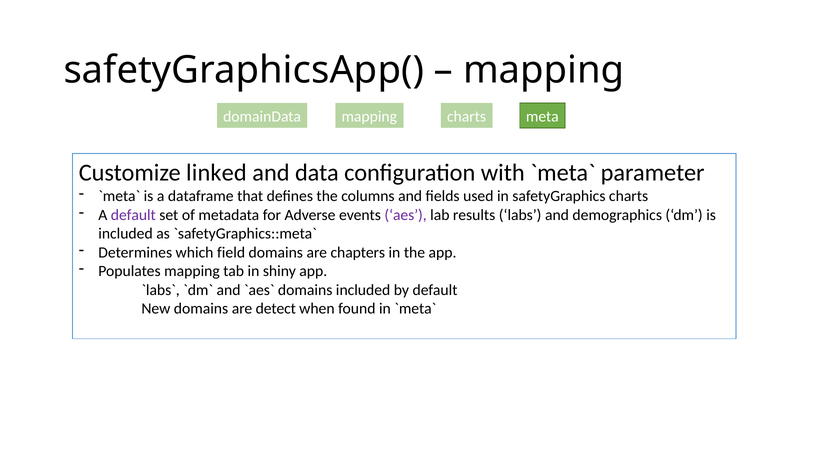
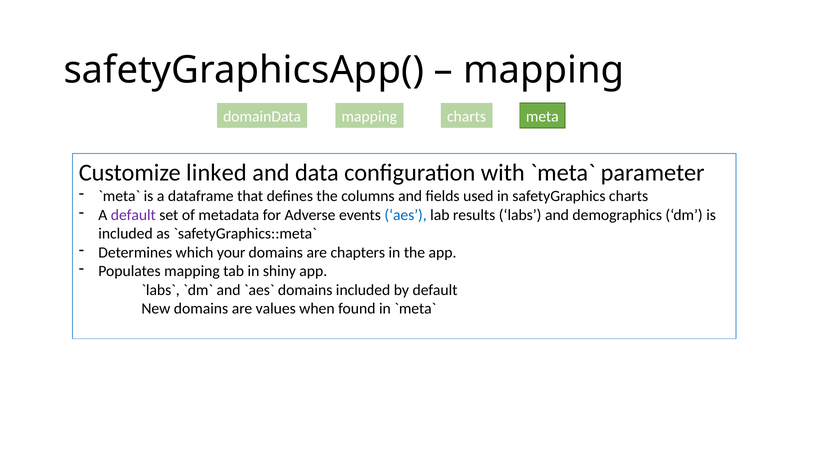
aes colour: purple -> blue
field: field -> your
detect: detect -> values
